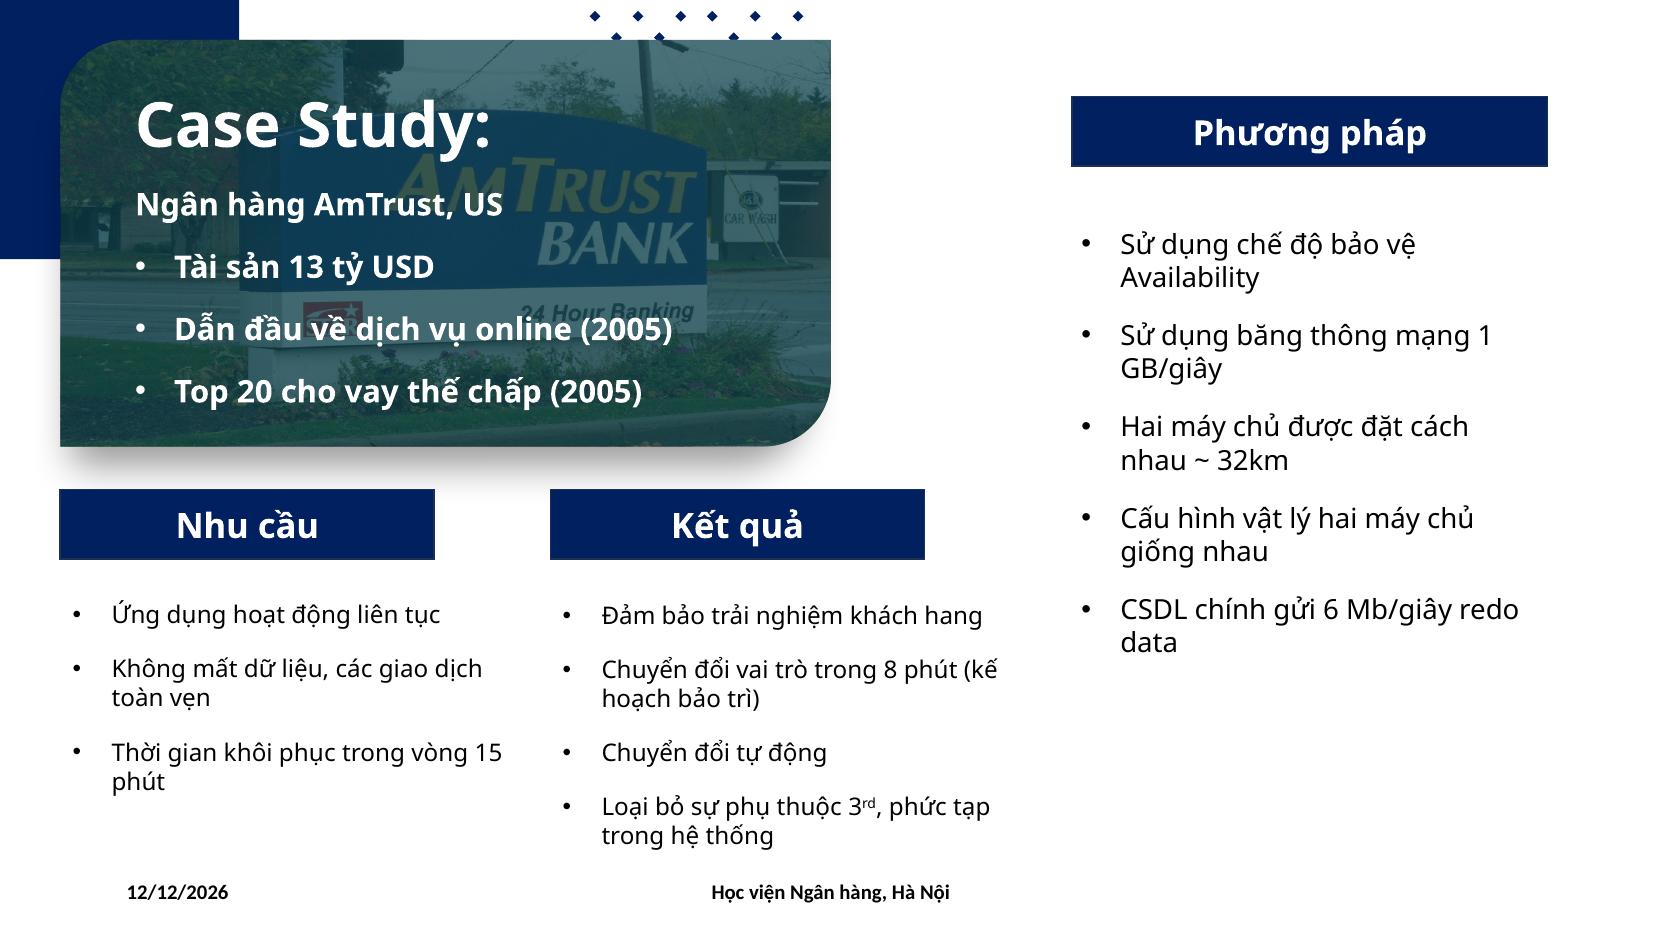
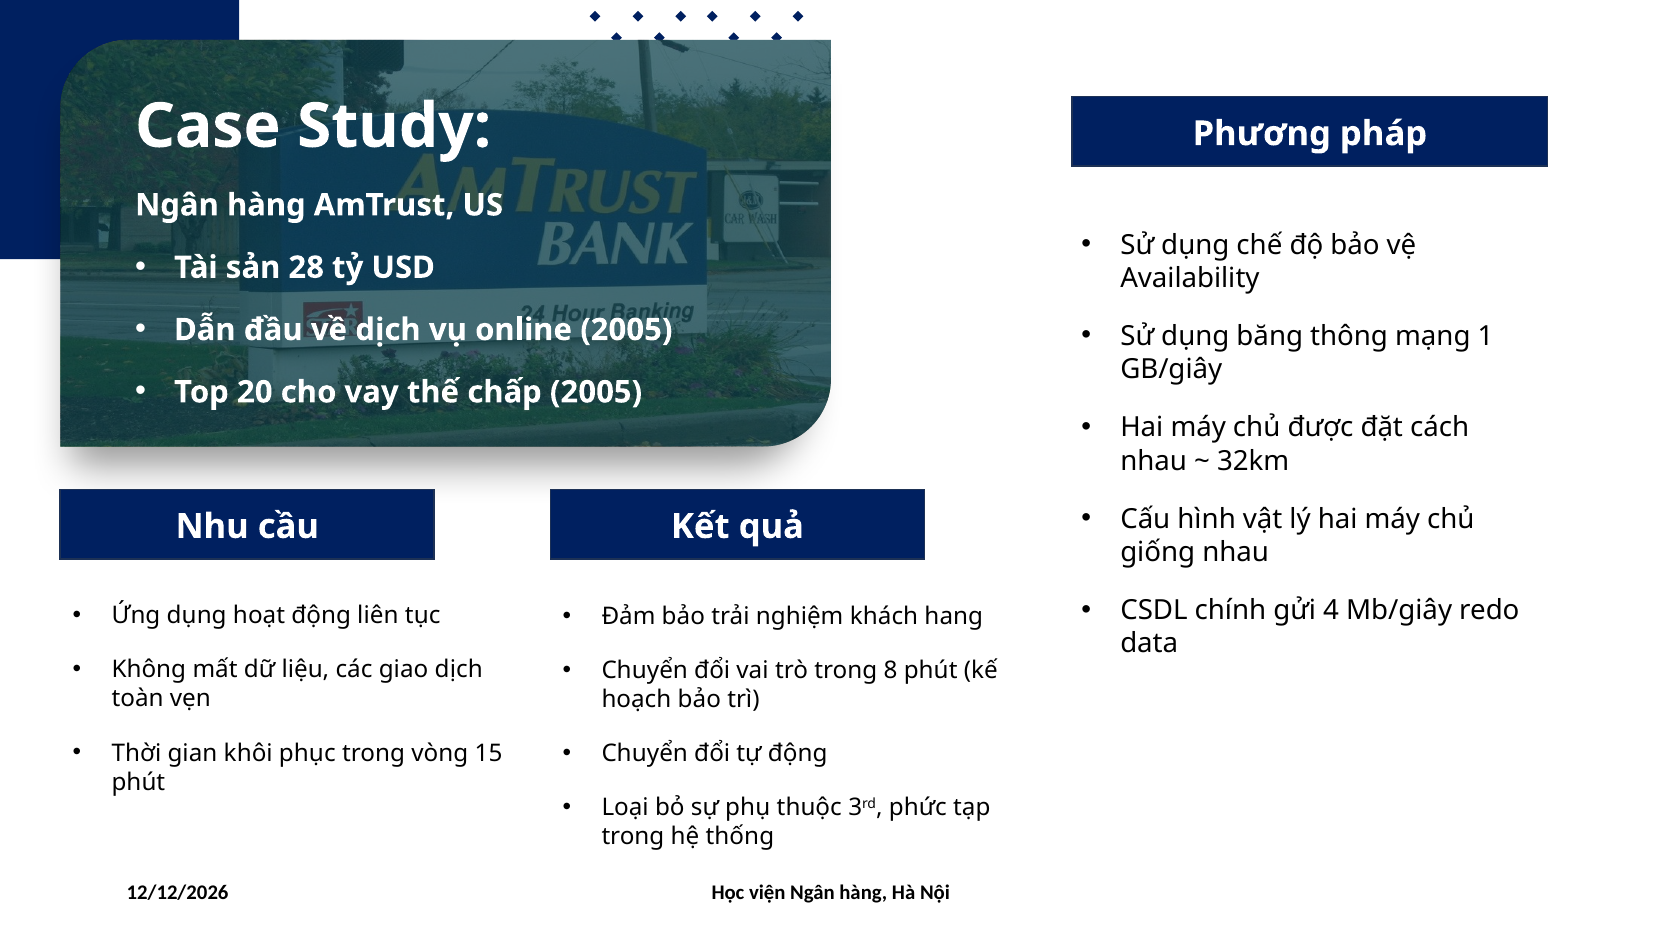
13: 13 -> 28
6: 6 -> 4
